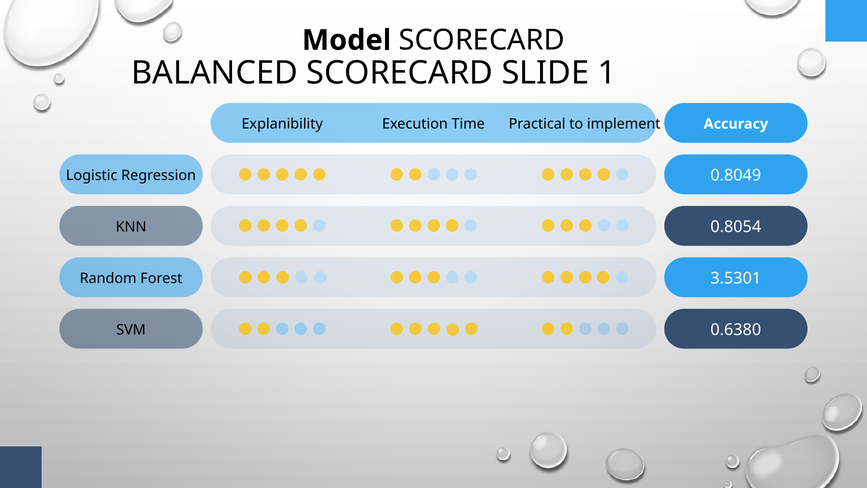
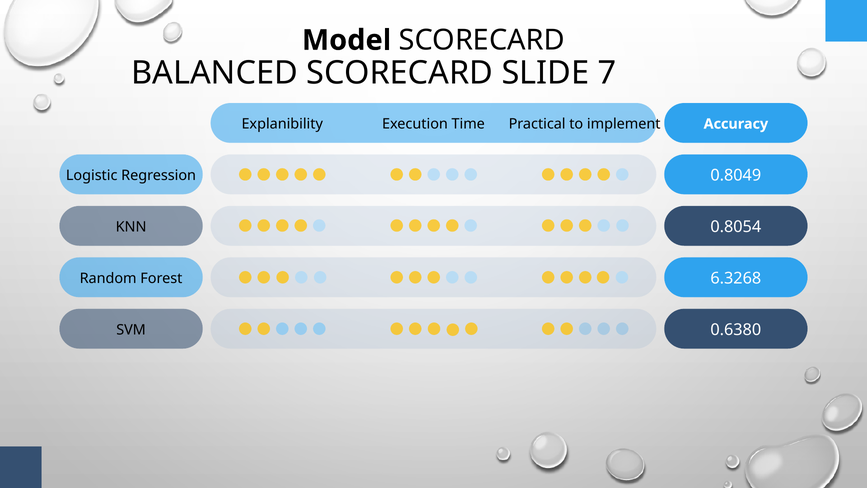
1: 1 -> 7
3.5301: 3.5301 -> 6.3268
